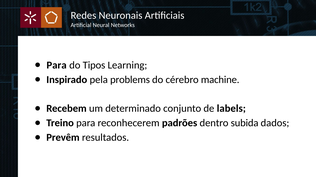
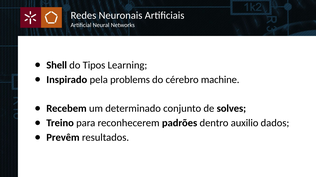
Para at (57, 65): Para -> Shell
labels: labels -> solves
subida: subida -> auxilio
